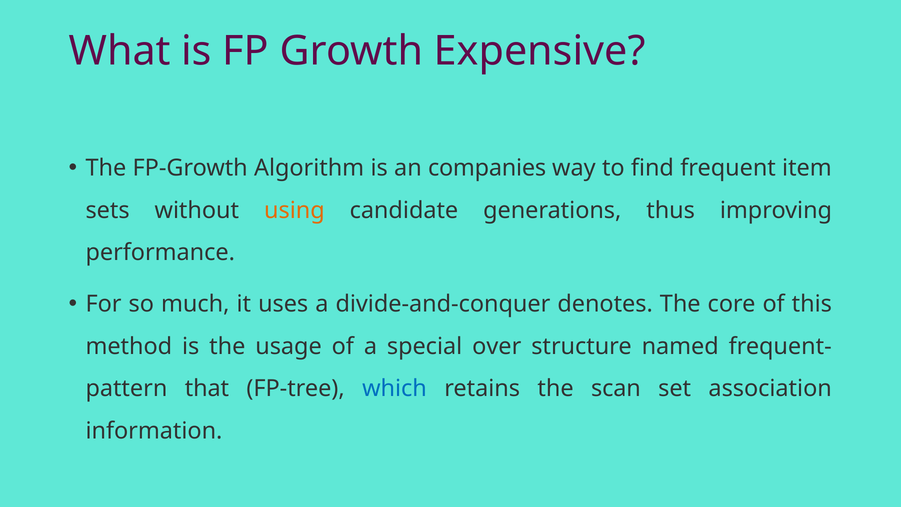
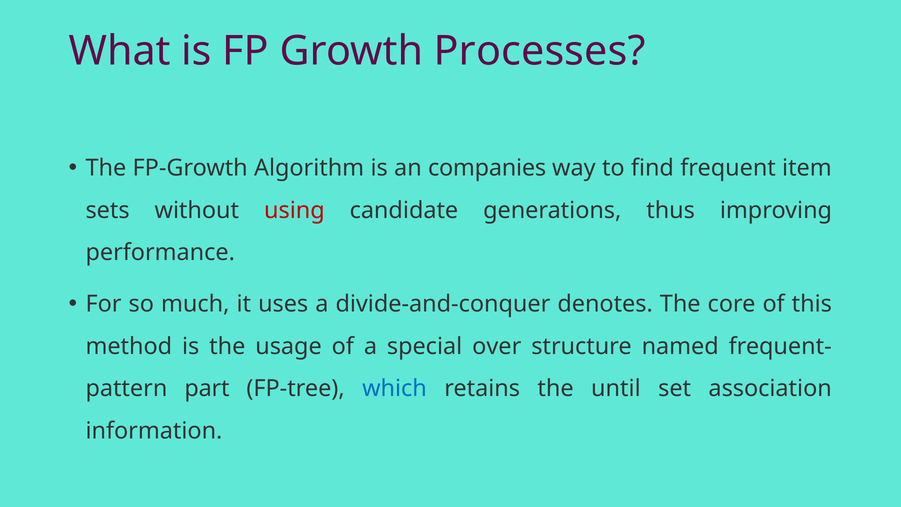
Expensive: Expensive -> Processes
using colour: orange -> red
that: that -> part
scan: scan -> until
